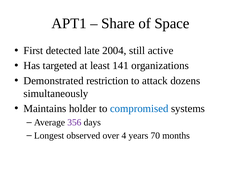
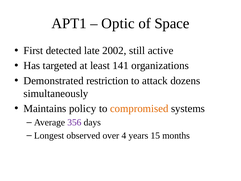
Share: Share -> Optic
2004: 2004 -> 2002
holder: holder -> policy
compromised colour: blue -> orange
70: 70 -> 15
